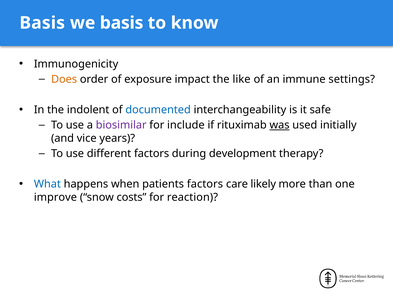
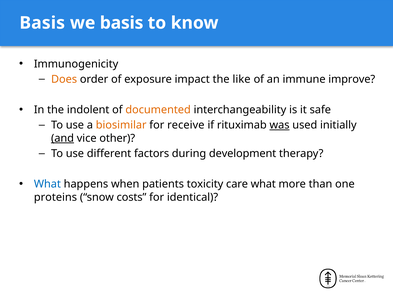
settings: settings -> improve
documented colour: blue -> orange
biosimilar colour: purple -> orange
include: include -> receive
and underline: none -> present
years: years -> other
patients factors: factors -> toxicity
care likely: likely -> what
improve: improve -> proteins
reaction: reaction -> identical
